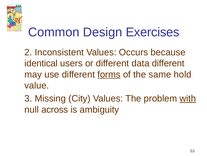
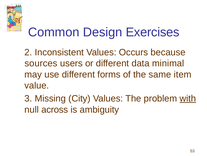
identical: identical -> sources
data different: different -> minimal
forms underline: present -> none
hold: hold -> item
